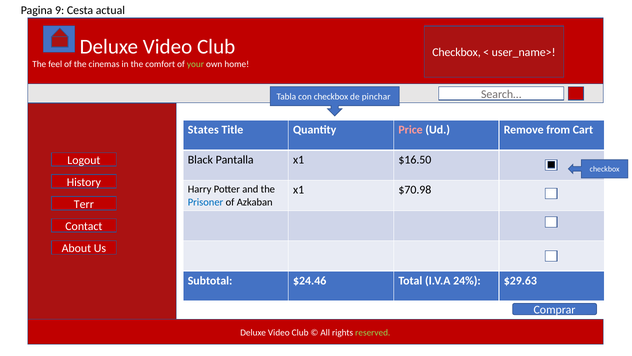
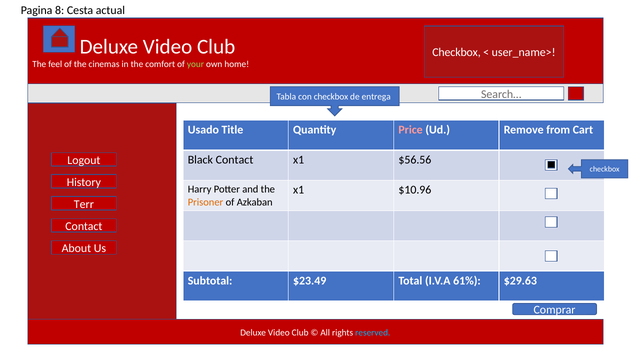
9: 9 -> 8
pinchar: pinchar -> entrega
States: States -> Usado
Black Pantalla: Pantalla -> Contact
$16.50: $16.50 -> $56.56
$70.98: $70.98 -> $10.96
Prisoner colour: blue -> orange
$24.46: $24.46 -> $23.49
24%: 24% -> 61%
reserved colour: light green -> light blue
